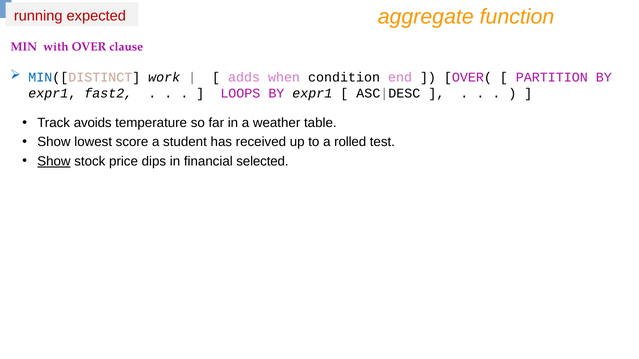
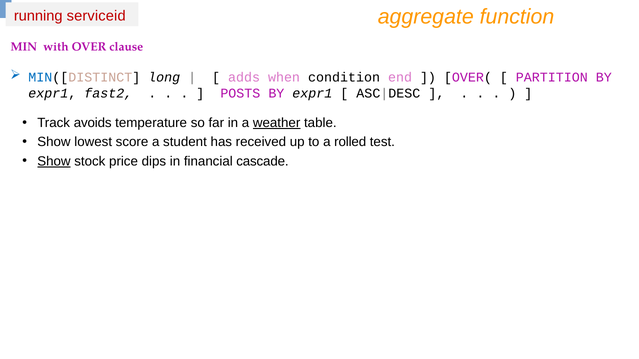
expected: expected -> serviceid
work: work -> long
LOOPS: LOOPS -> POSTS
weather underline: none -> present
selected: selected -> cascade
